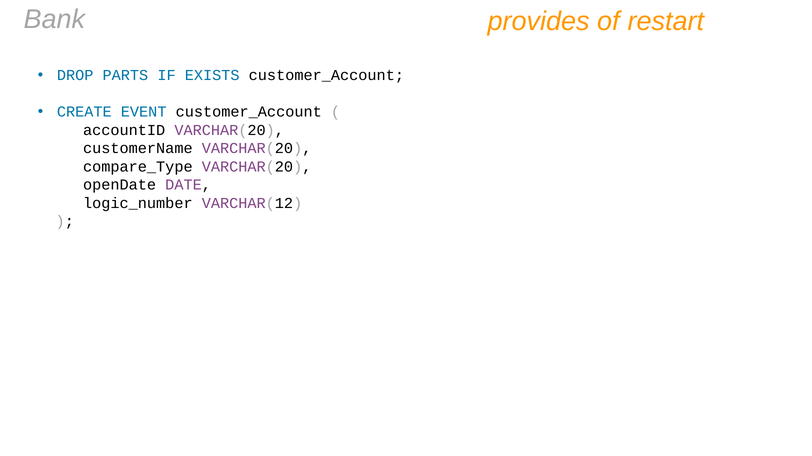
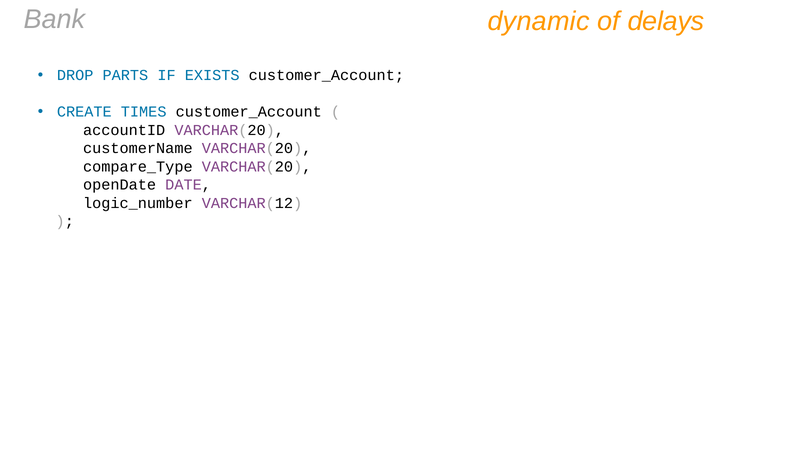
provides: provides -> dynamic
restart: restart -> delays
EVENT: EVENT -> TIMES
